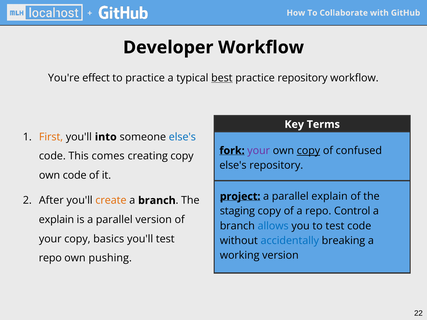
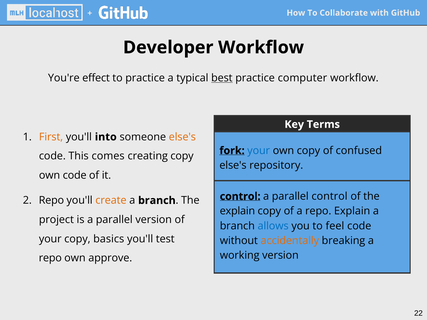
practice repository: repository -> computer
else's at (182, 137) colour: blue -> orange
your at (259, 151) colour: purple -> blue
copy at (308, 151) underline: present -> none
project at (240, 197): project -> control
parallel explain: explain -> control
After at (51, 201): After -> Repo
staging at (237, 211): staging -> explain
repo Control: Control -> Explain
explain at (56, 220): explain -> project
to test: test -> feel
accidentally colour: blue -> orange
pushing: pushing -> approve
